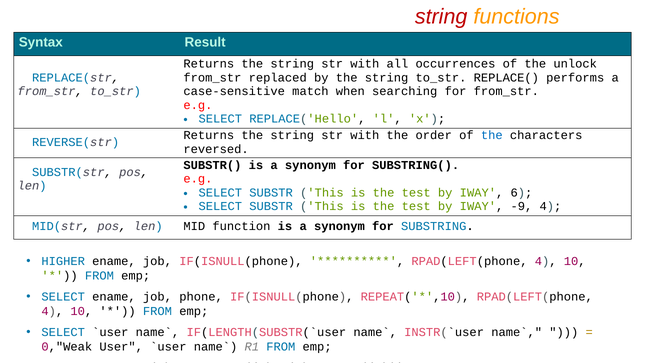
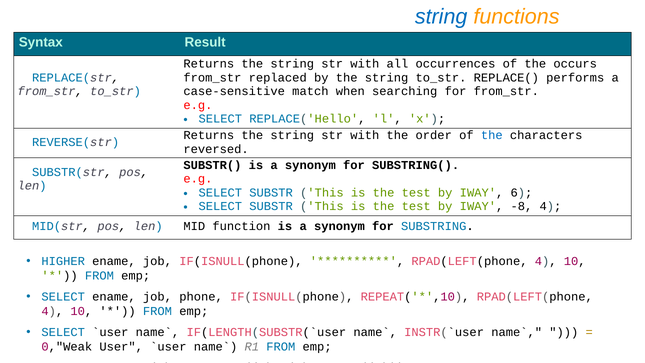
string at (441, 17) colour: red -> blue
unlock: unlock -> occurs
-9: -9 -> -8
